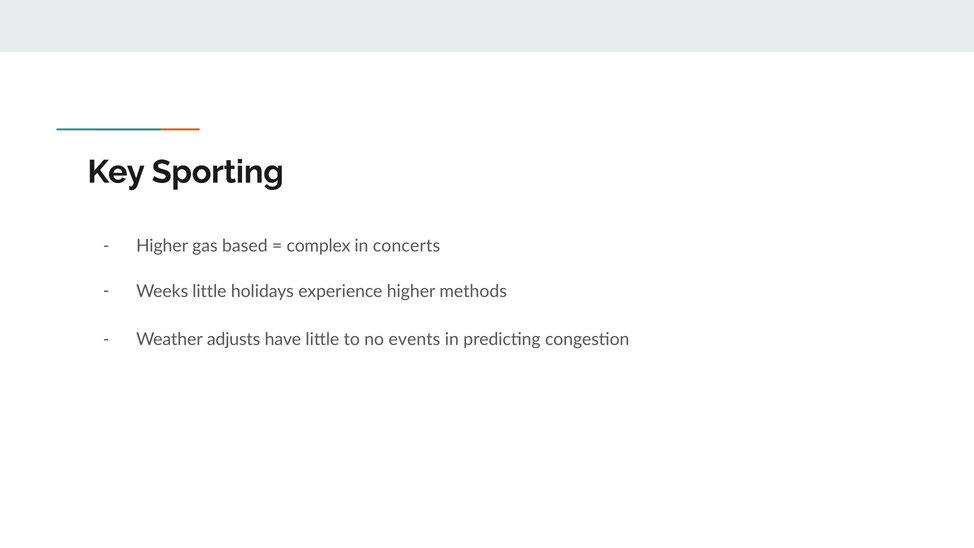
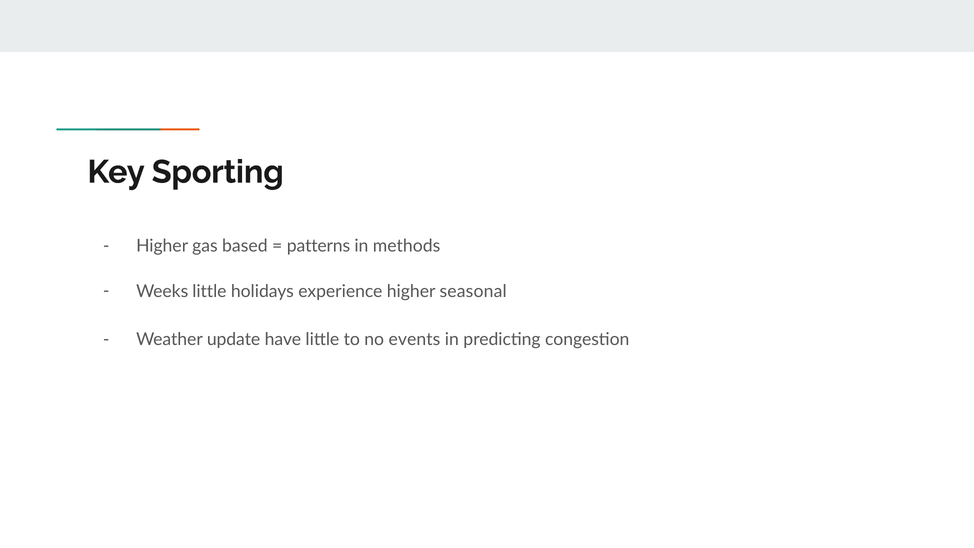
complex: complex -> patterns
concerts: concerts -> methods
methods: methods -> seasonal
adjusts: adjusts -> update
